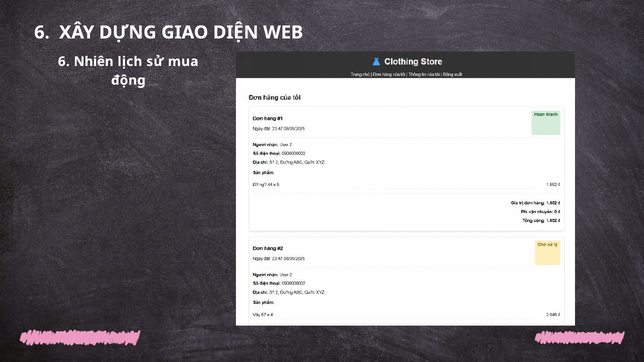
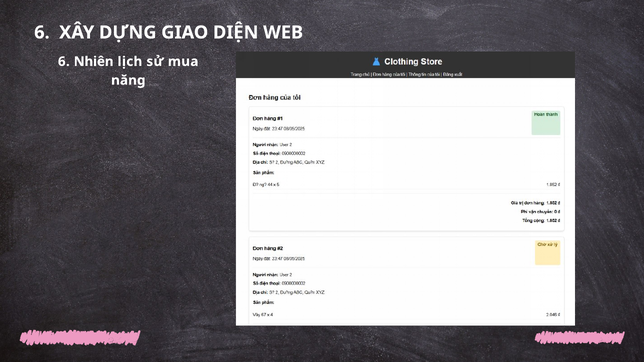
động: động -> năng
